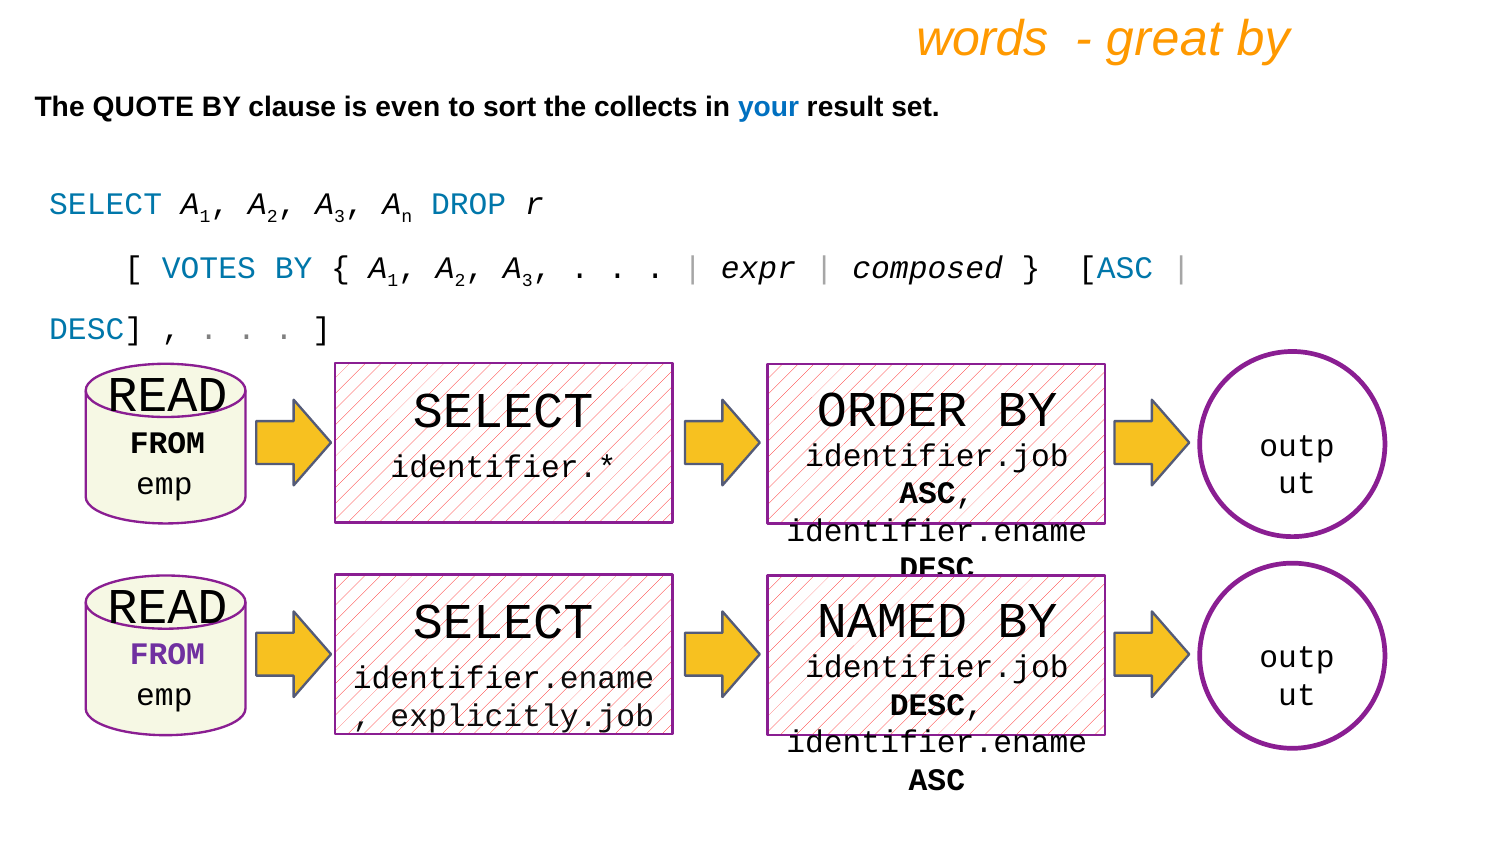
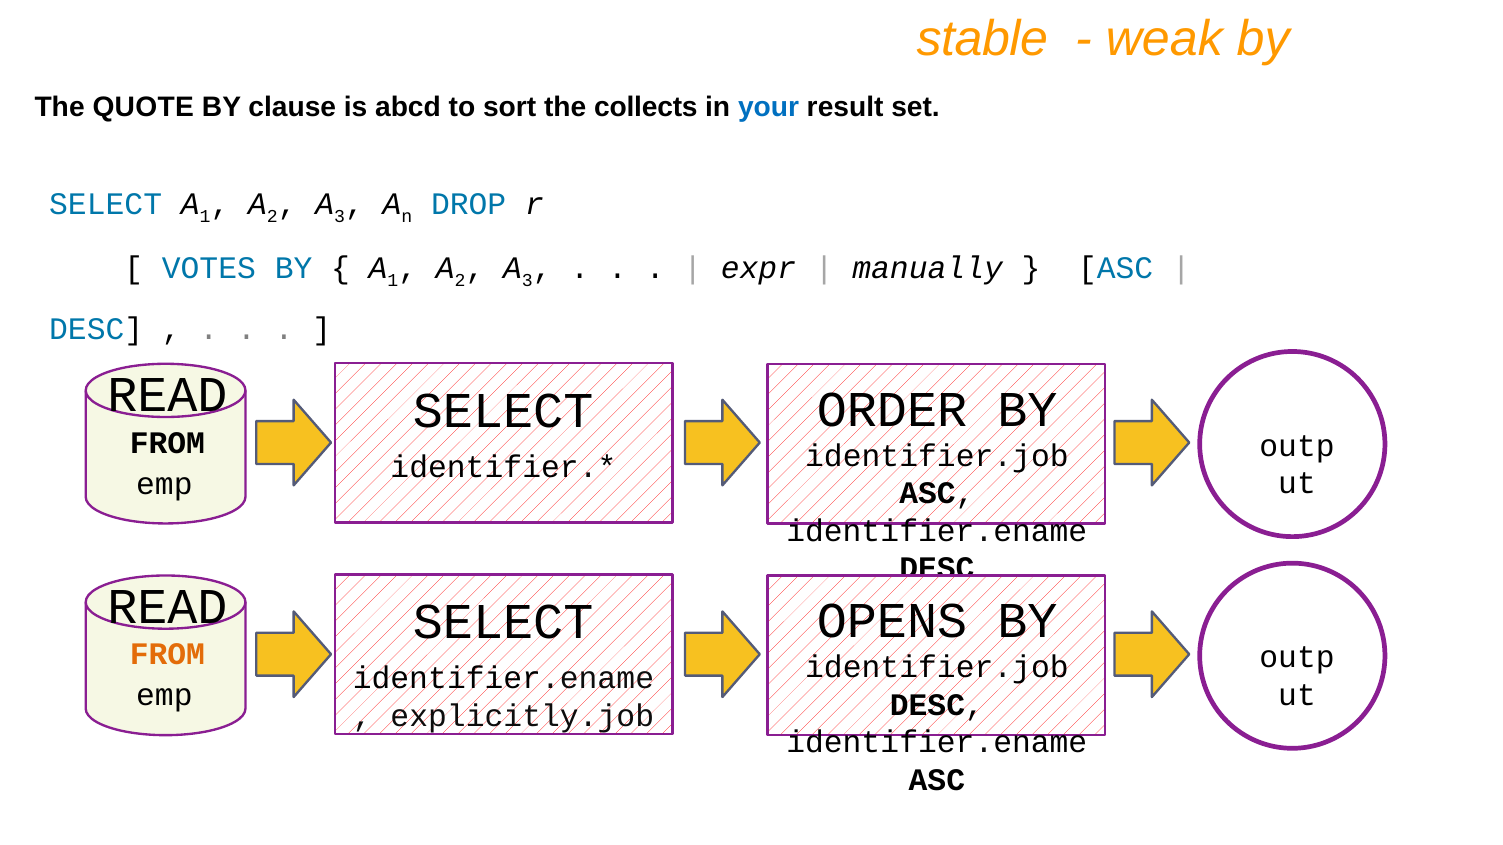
words: words -> stable
great: great -> weak
even: even -> abcd
composed: composed -> manually
NAMED: NAMED -> OPENS
FROM at (167, 655) colour: purple -> orange
